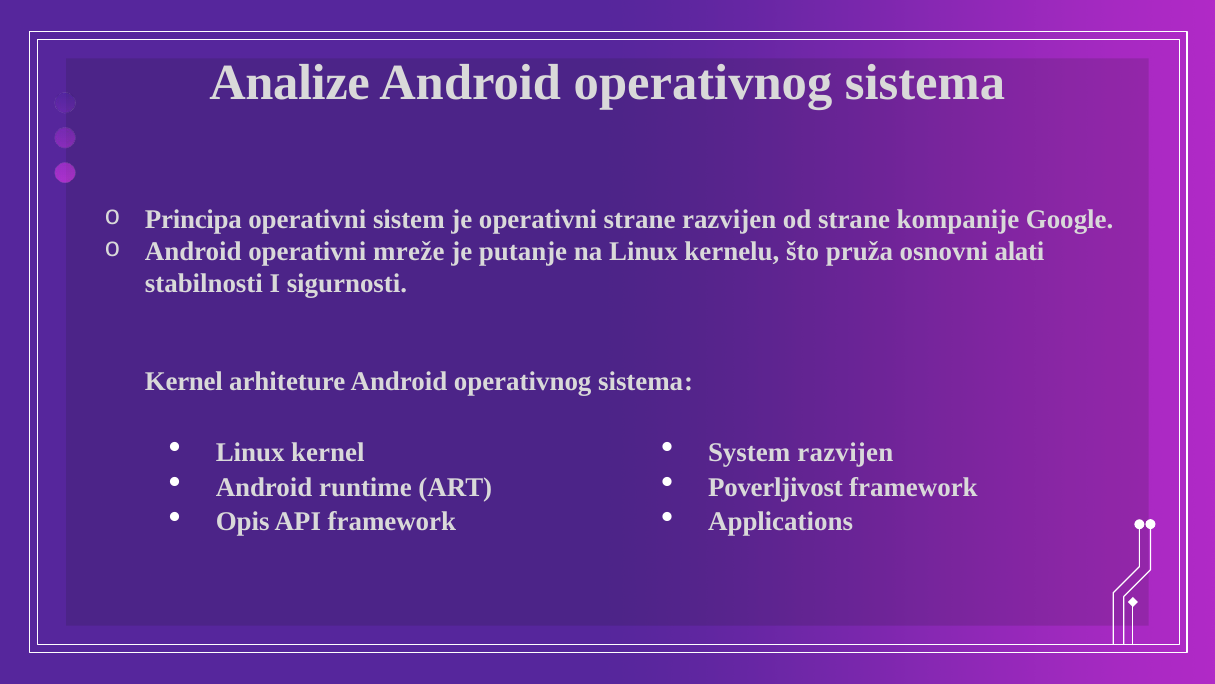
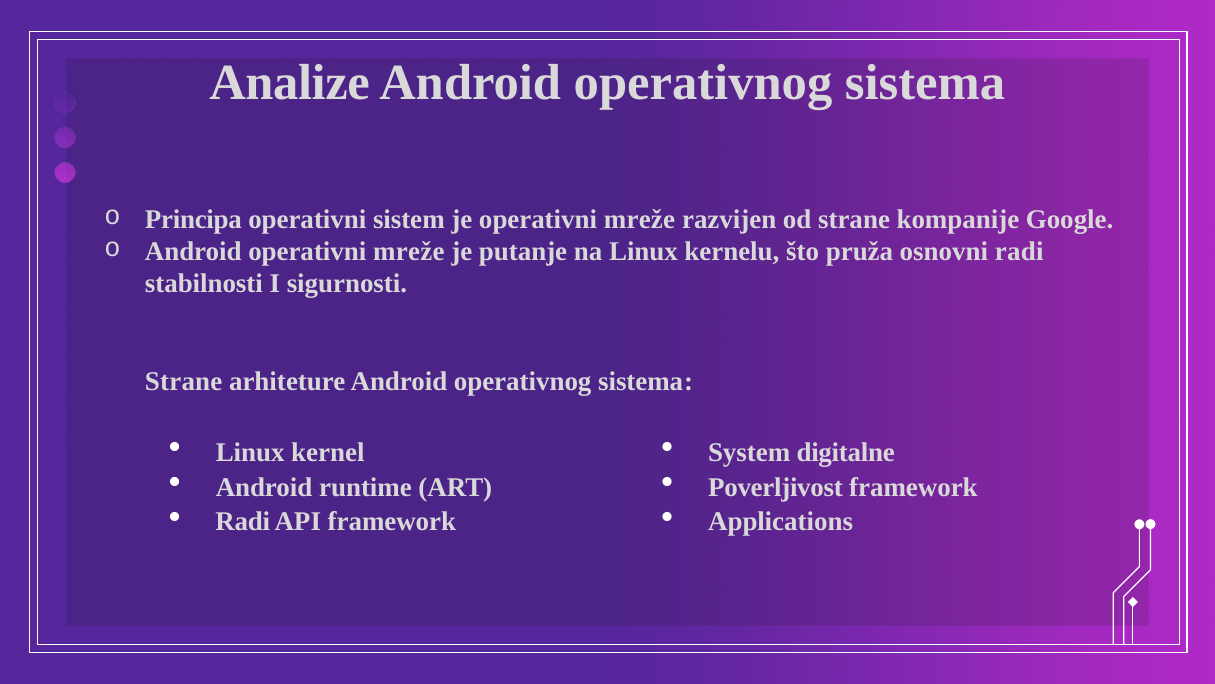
je operativni strane: strane -> mreže
osnovni alati: alati -> radi
Kernel at (184, 381): Kernel -> Strane
System razvijen: razvijen -> digitalne
Opis at (243, 521): Opis -> Radi
